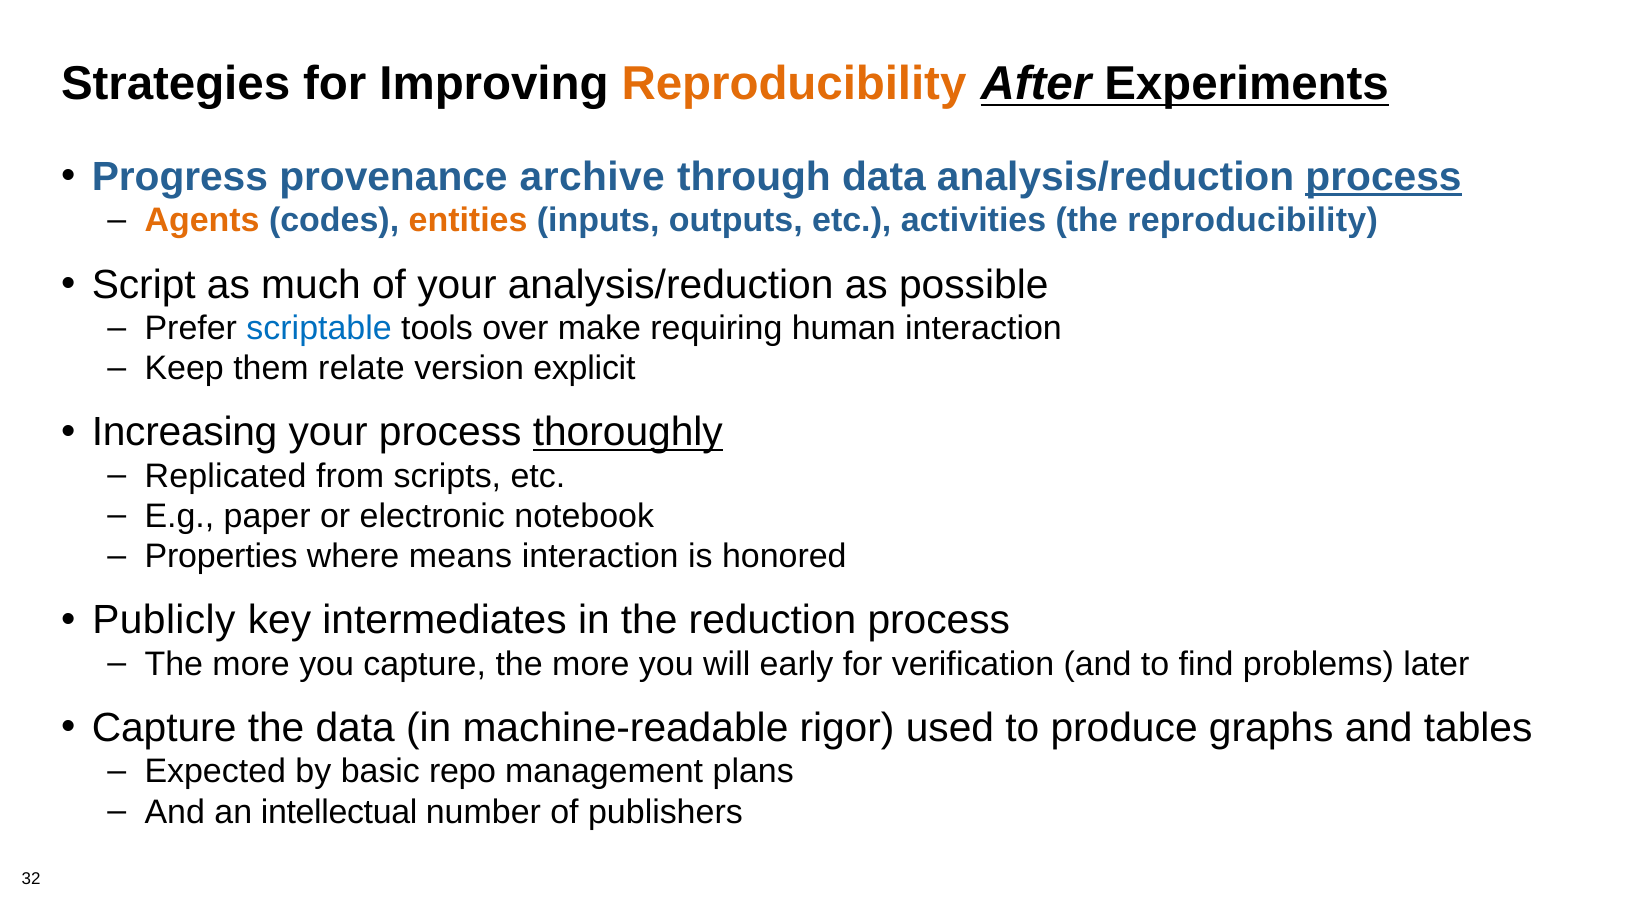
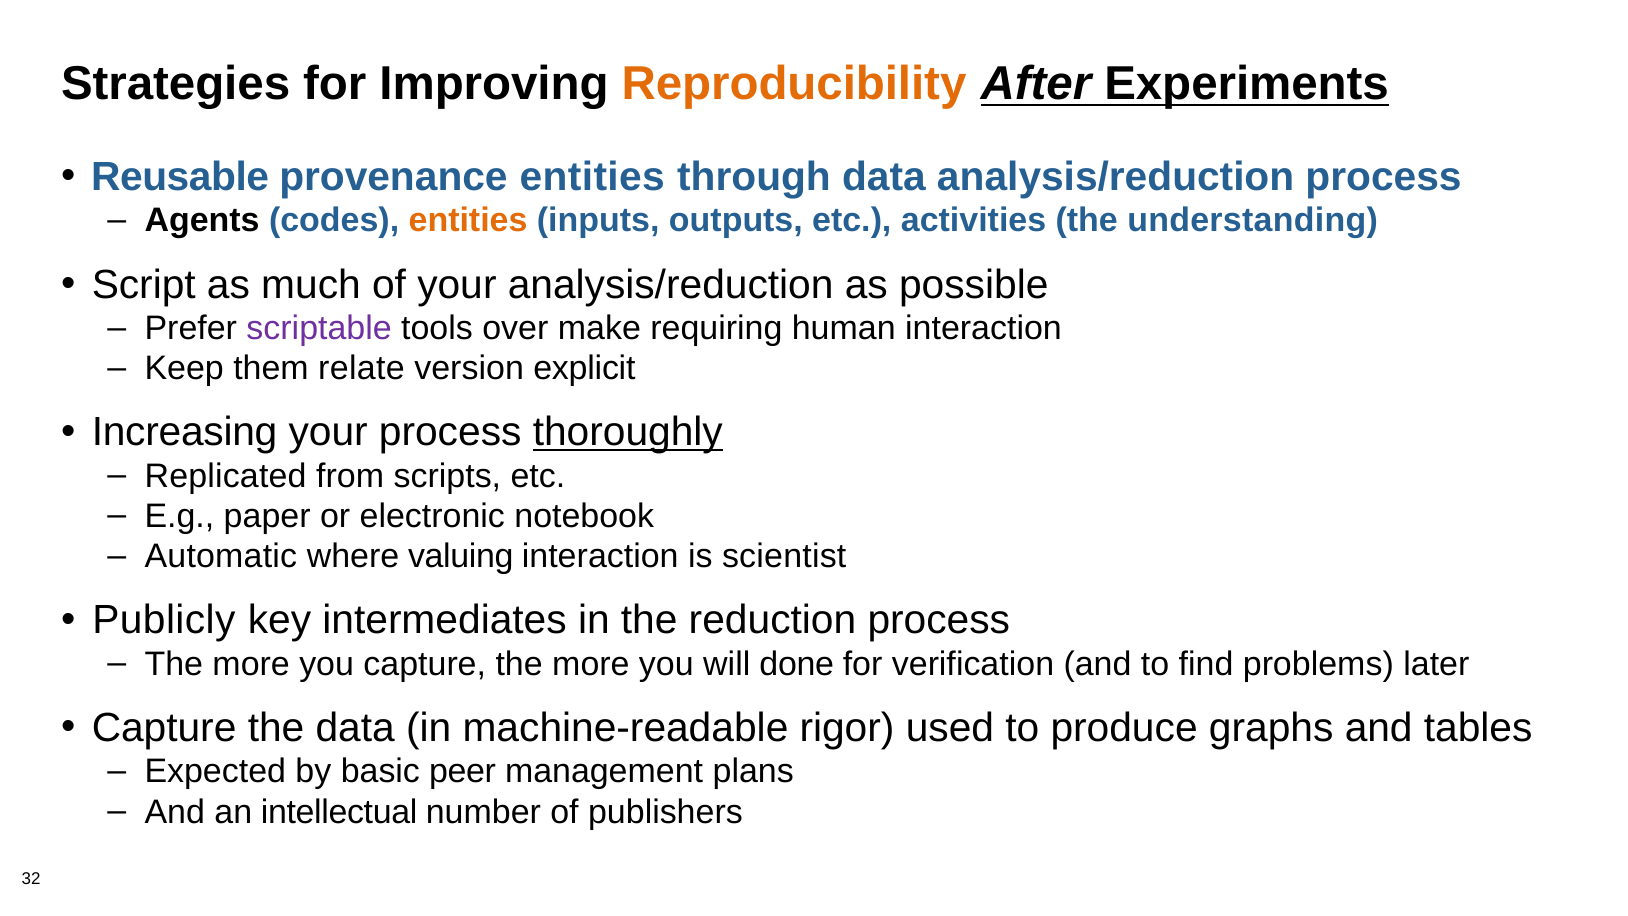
Progress: Progress -> Reusable
provenance archive: archive -> entities
process at (1384, 177) underline: present -> none
Agents colour: orange -> black
the reproducibility: reproducibility -> understanding
scriptable colour: blue -> purple
Properties: Properties -> Automatic
means: means -> valuing
honored: honored -> scientist
early: early -> done
repo: repo -> peer
